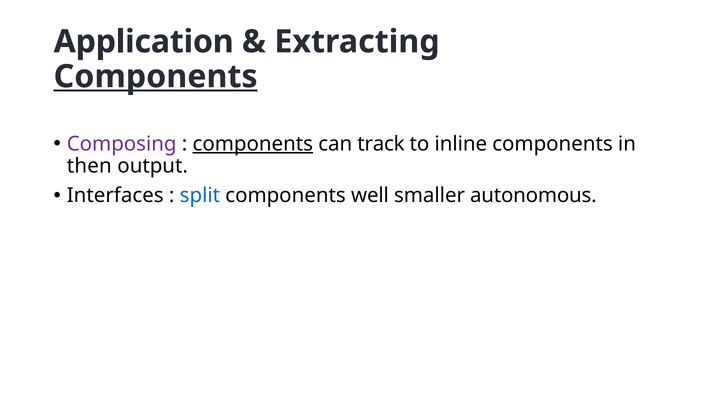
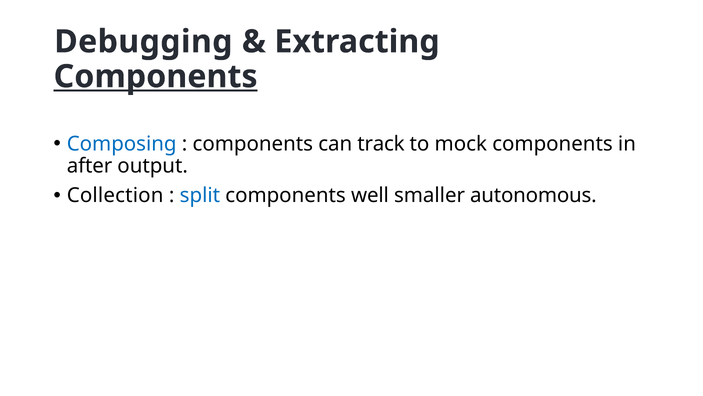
Application: Application -> Debugging
Composing colour: purple -> blue
components at (253, 144) underline: present -> none
inline: inline -> mock
then: then -> after
Interfaces: Interfaces -> Collection
